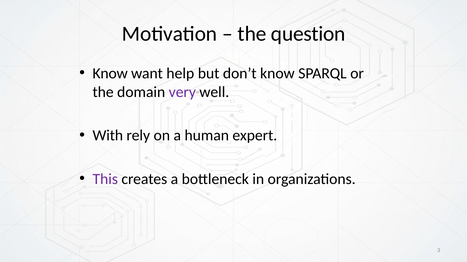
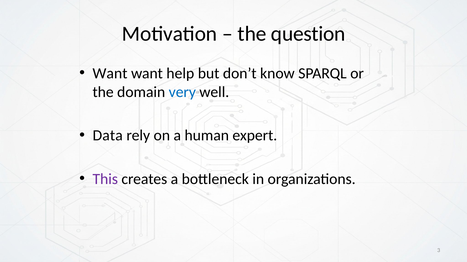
Know at (110, 73): Know -> Want
very colour: purple -> blue
With: With -> Data
